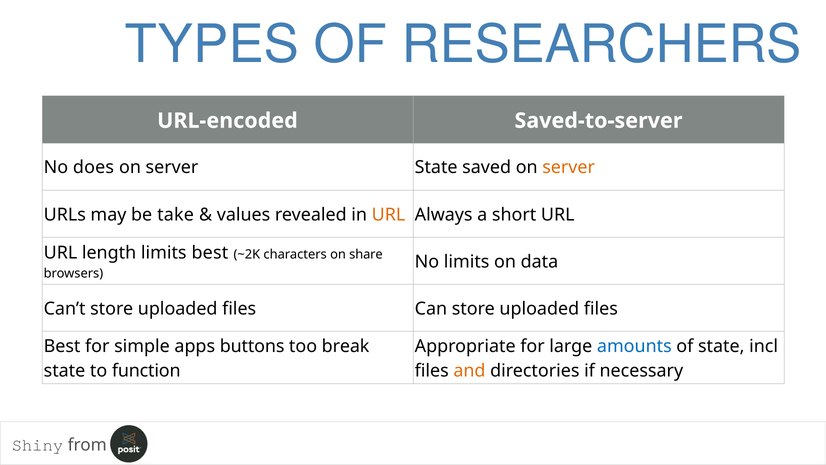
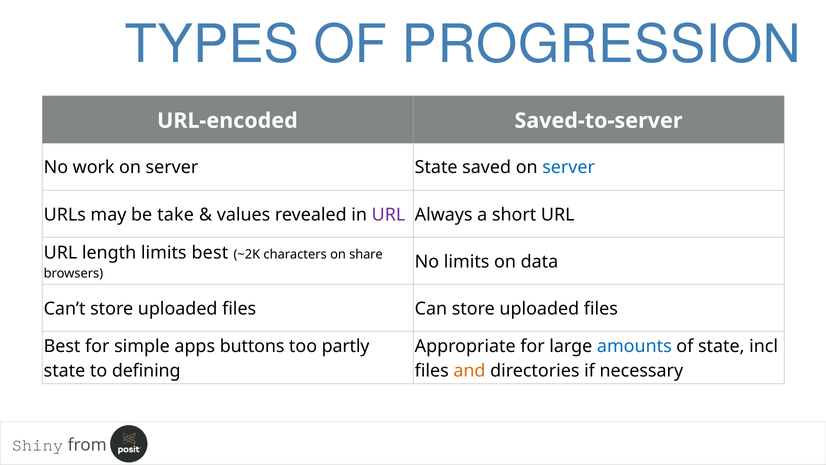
RESEARCHERS: RESEARCHERS -> PROGRESSION
does: does -> work
server at (569, 167) colour: orange -> blue
URL at (388, 214) colour: orange -> purple
break: break -> partly
function: function -> defining
